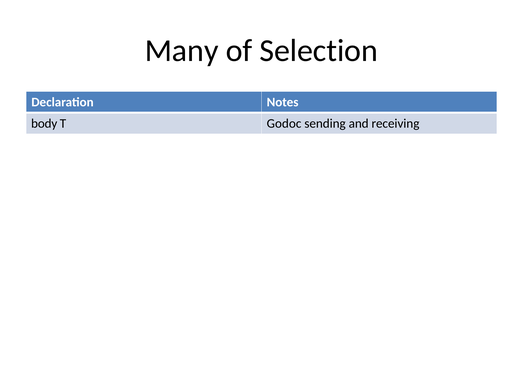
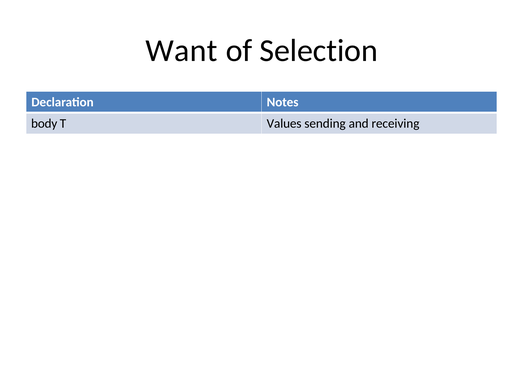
Many: Many -> Want
Godoc: Godoc -> Values
